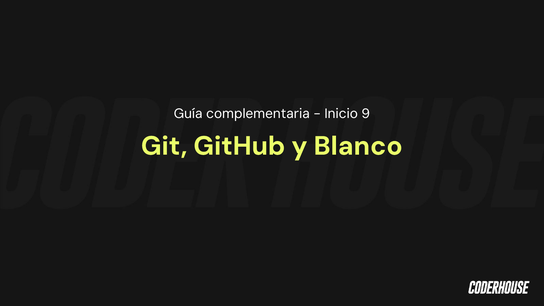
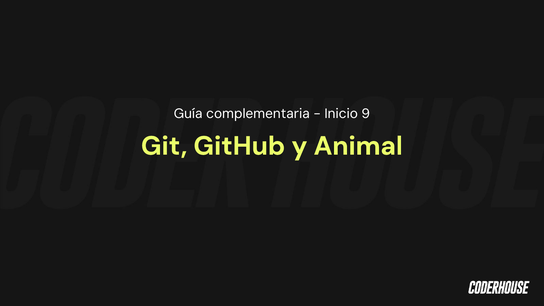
Blanco: Blanco -> Animal
